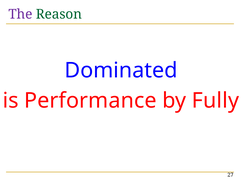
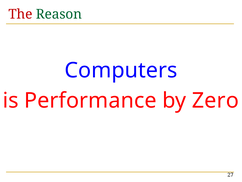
The colour: purple -> red
Dominated: Dominated -> Computers
Fully: Fully -> Zero
